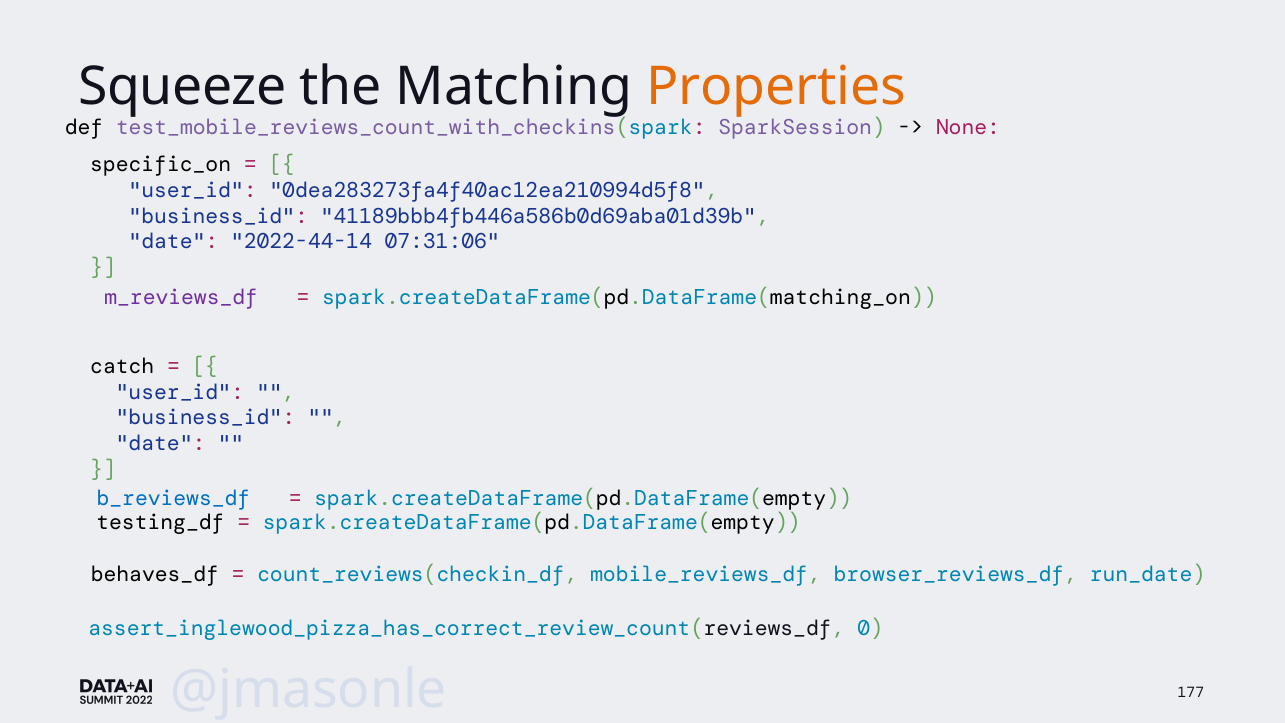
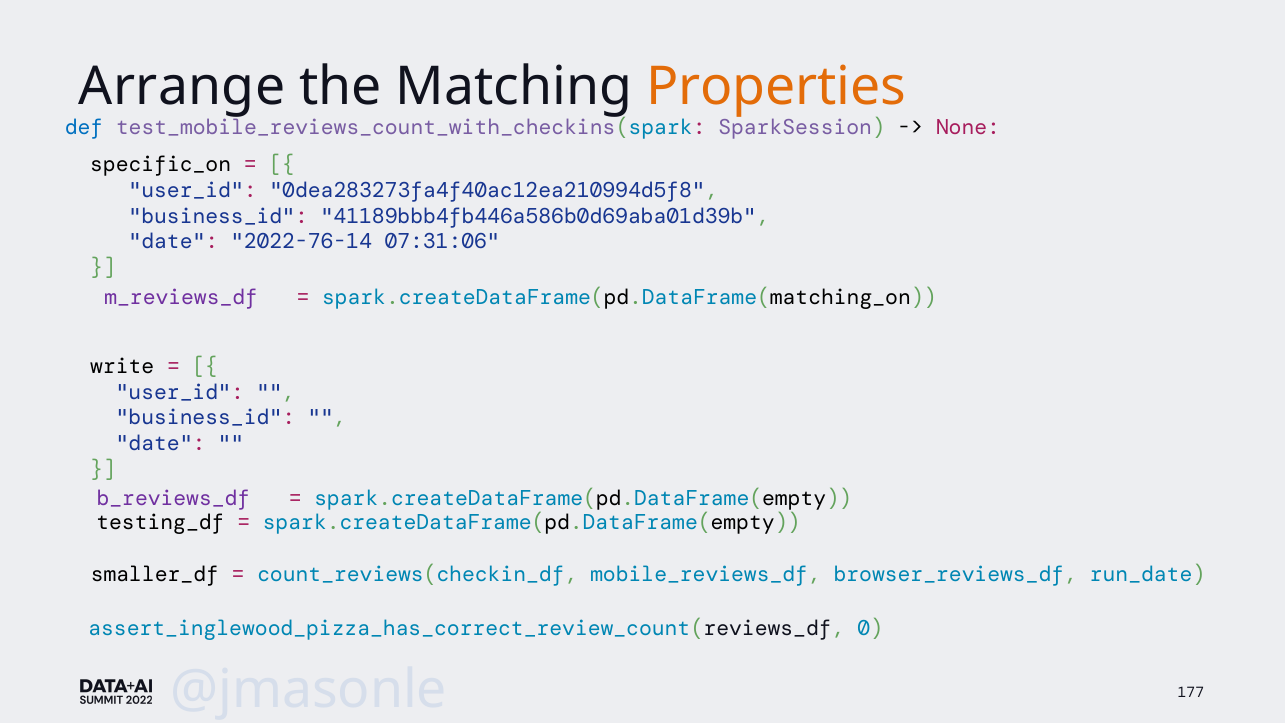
Squeeze: Squeeze -> Arrange
def colour: black -> blue
2022-44-14: 2022-44-14 -> 2022-76-14
catch: catch -> write
b_reviews_df colour: blue -> purple
behaves_df: behaves_df -> smaller_df
